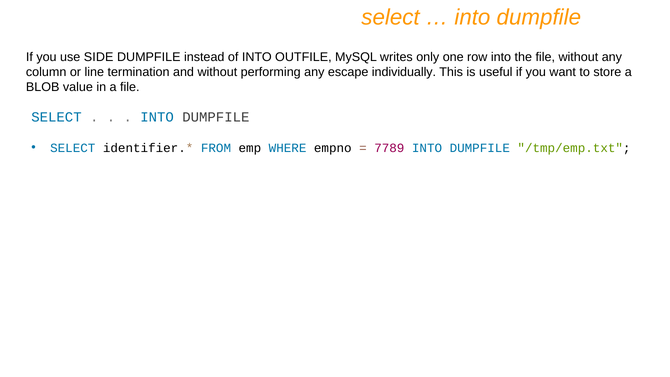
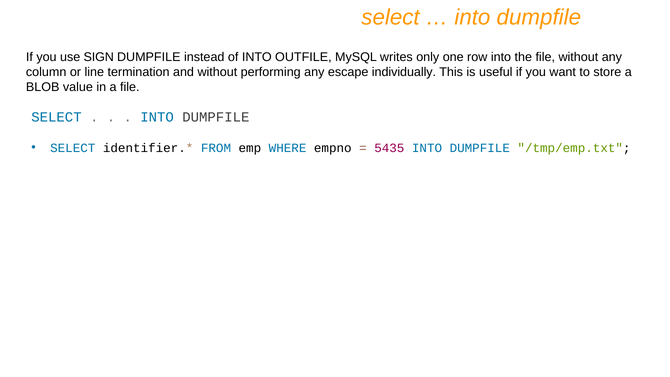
SIDE: SIDE -> SIGN
7789: 7789 -> 5435
